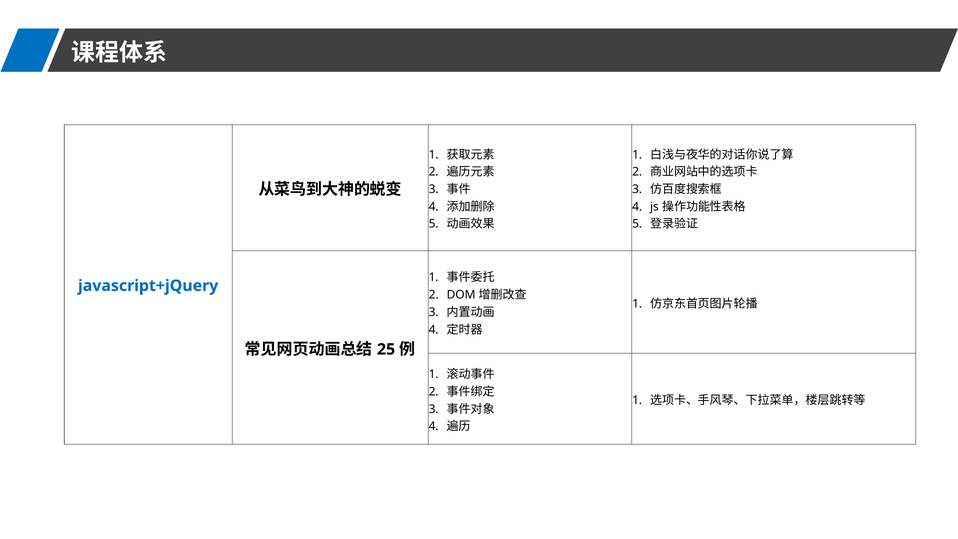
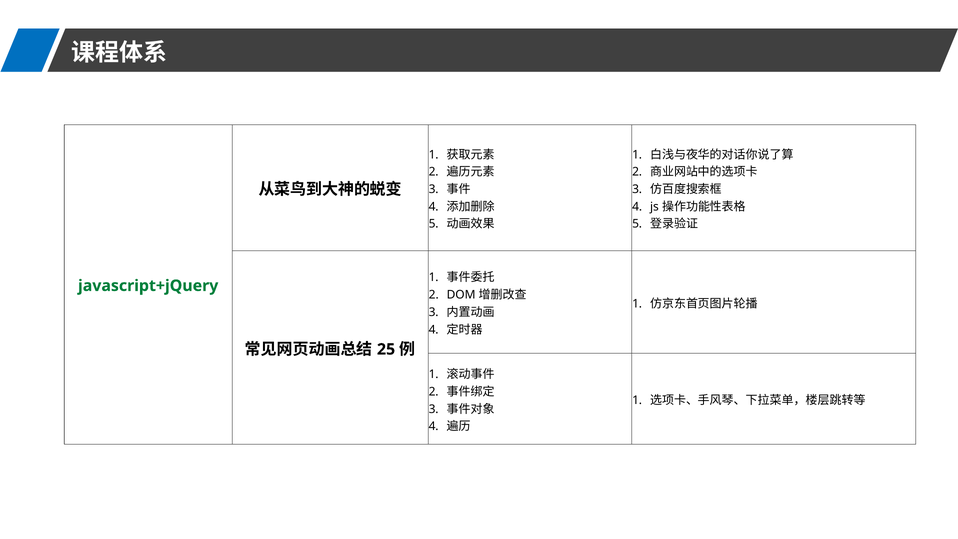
javascript+jQuery colour: blue -> green
